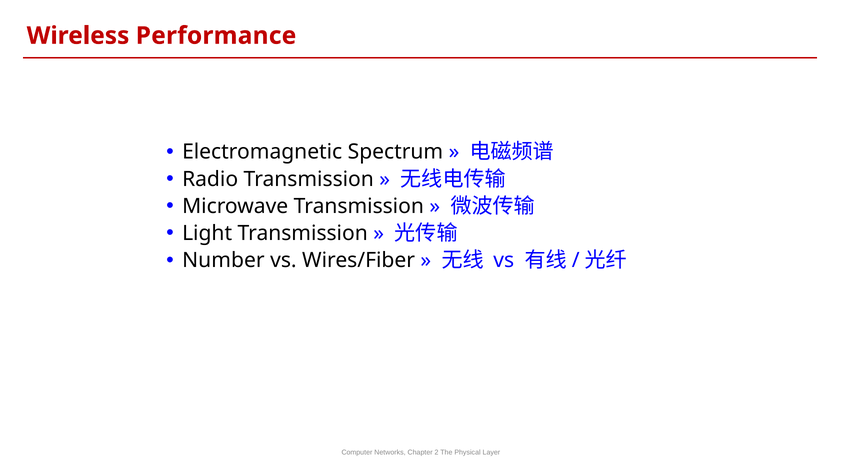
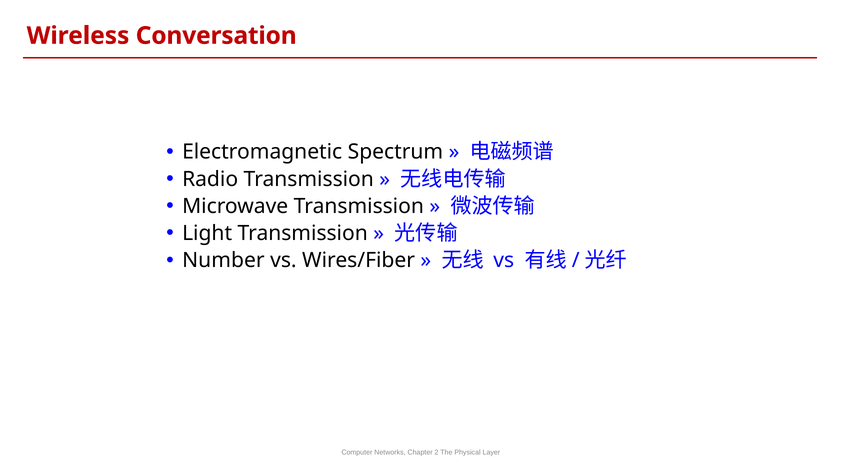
Performance: Performance -> Conversation
